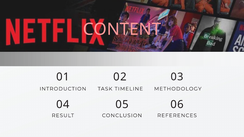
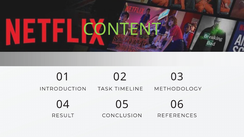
CONTENT colour: pink -> light green
